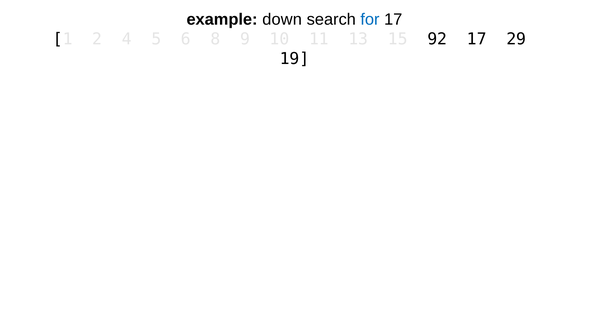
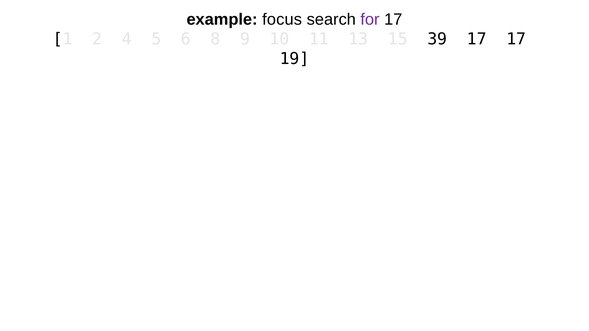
down: down -> focus
for colour: blue -> purple
92: 92 -> 39
17 29: 29 -> 17
